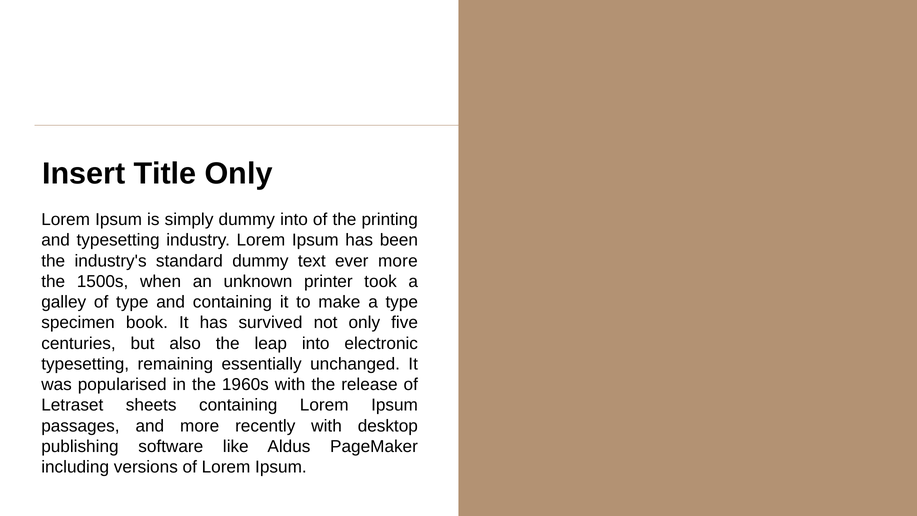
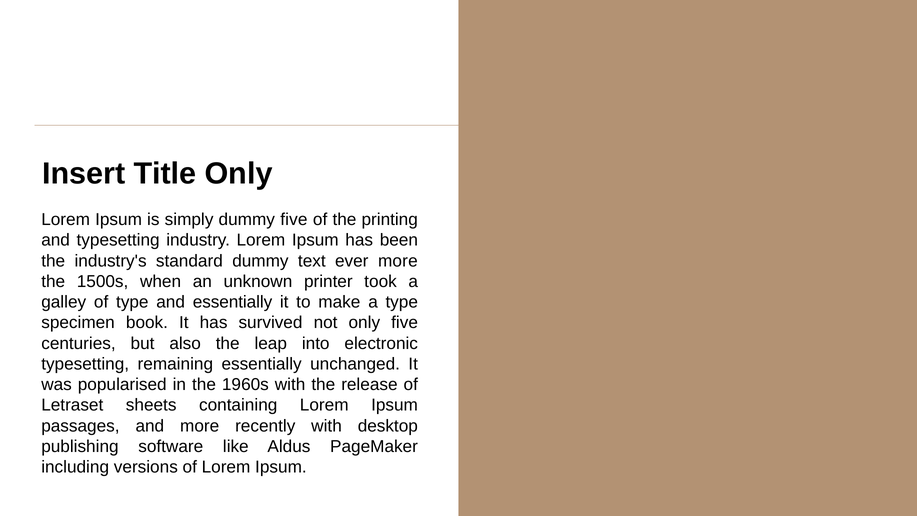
dummy into: into -> five
and containing: containing -> essentially
